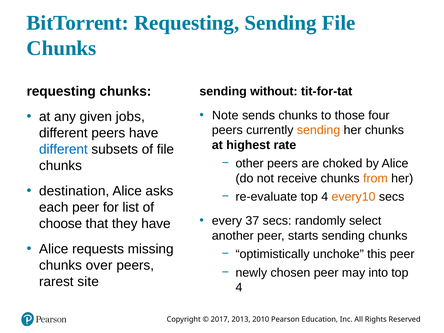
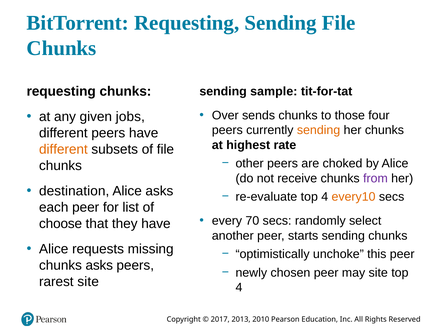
without: without -> sample
Note: Note -> Over
different at (63, 149) colour: blue -> orange
from colour: orange -> purple
37: 37 -> 70
chunks over: over -> asks
may into: into -> site
